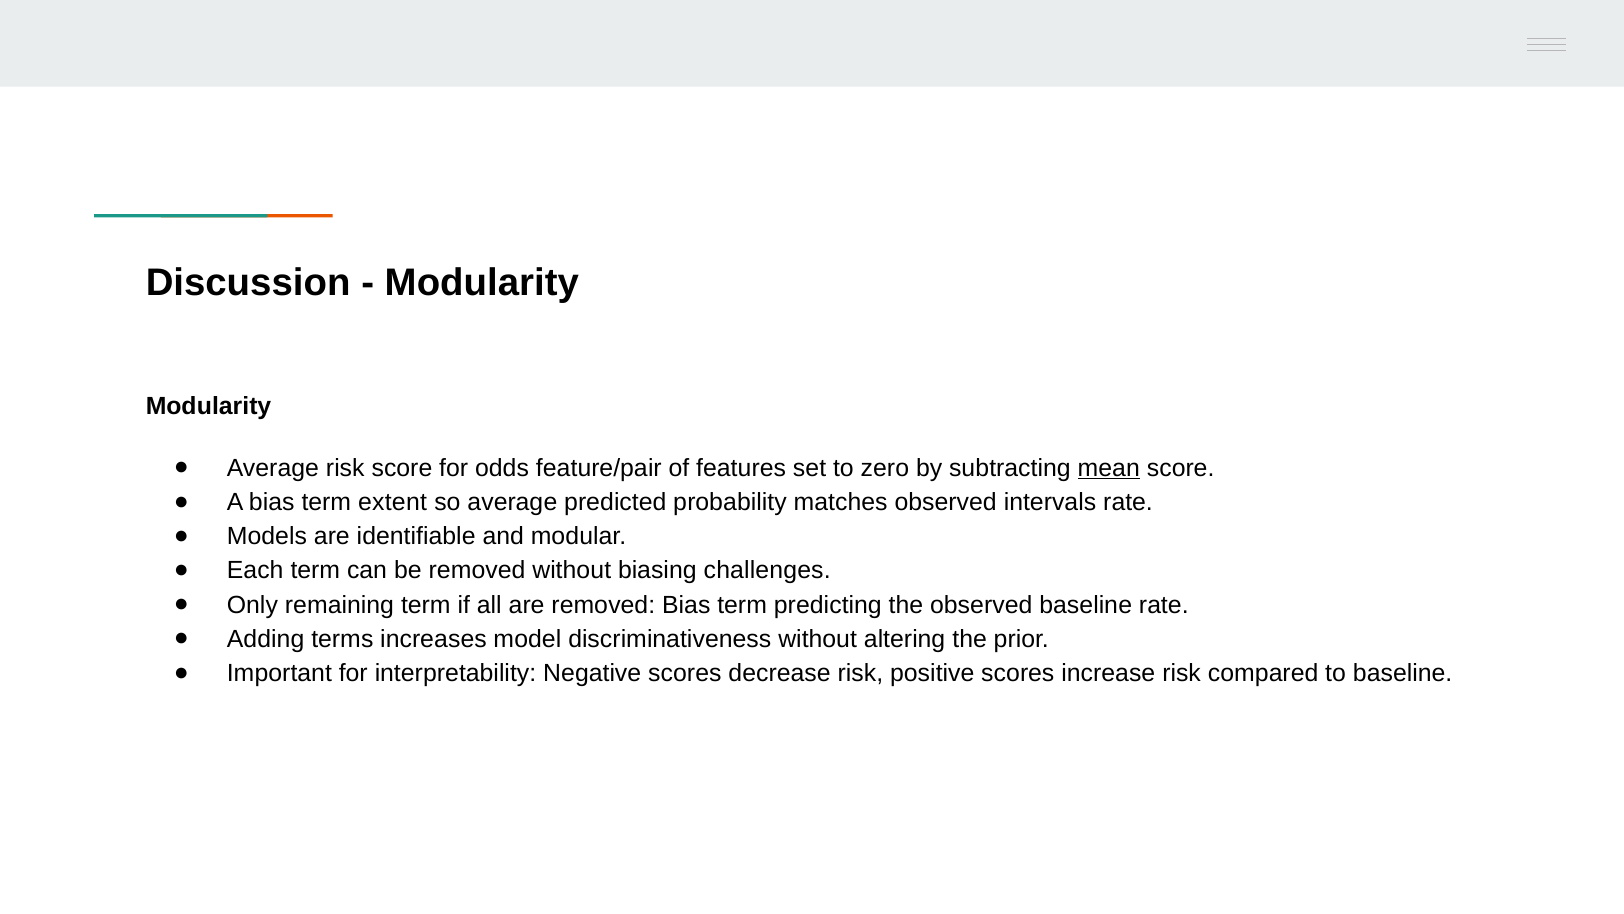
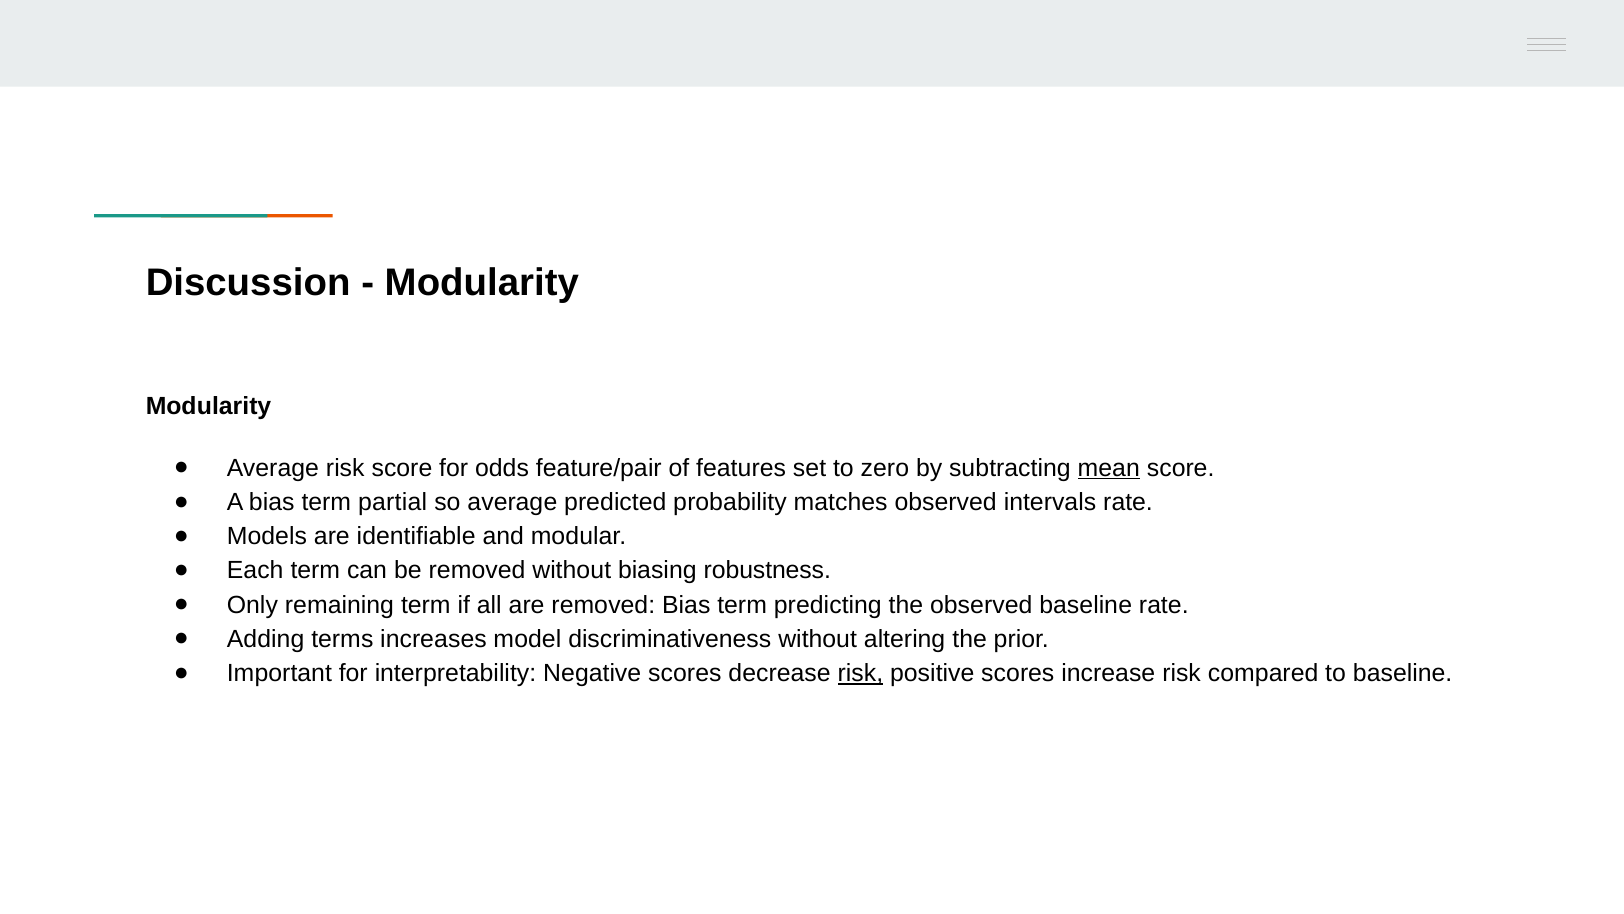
extent: extent -> partial
challenges: challenges -> robustness
risk at (860, 673) underline: none -> present
